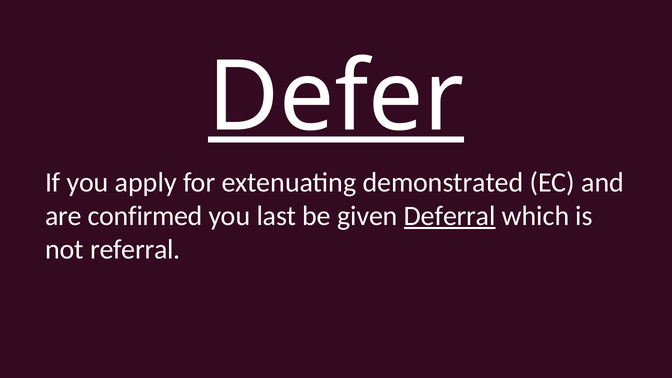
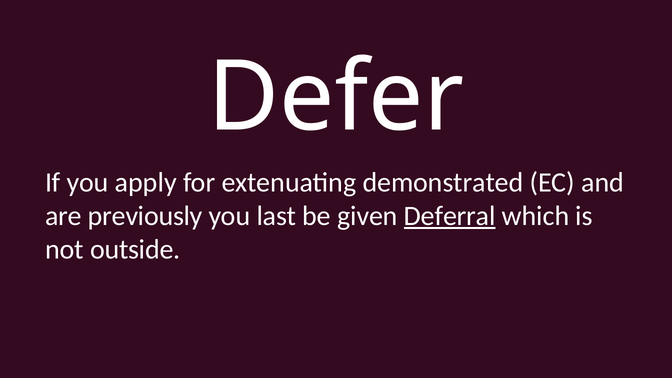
Defer underline: present -> none
confirmed: confirmed -> previously
referral: referral -> outside
